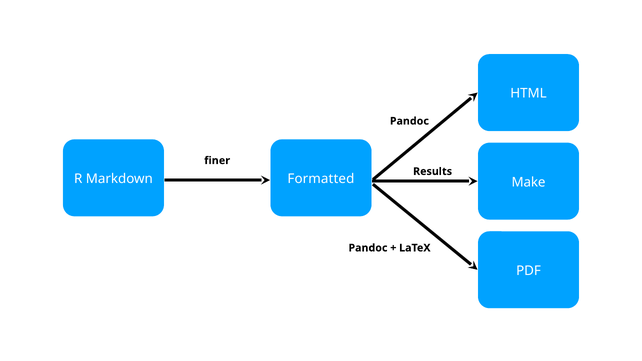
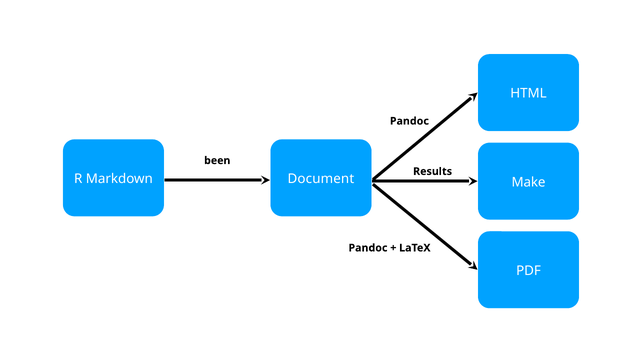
finer: finer -> been
Formatted: Formatted -> Document
